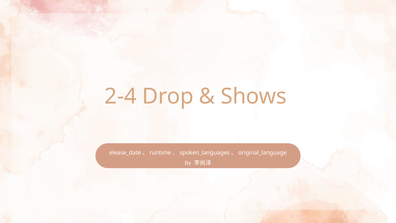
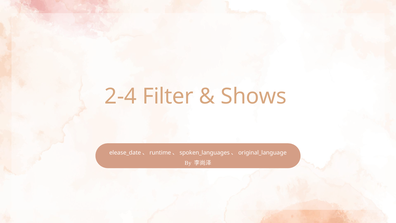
Drop: Drop -> Filter
